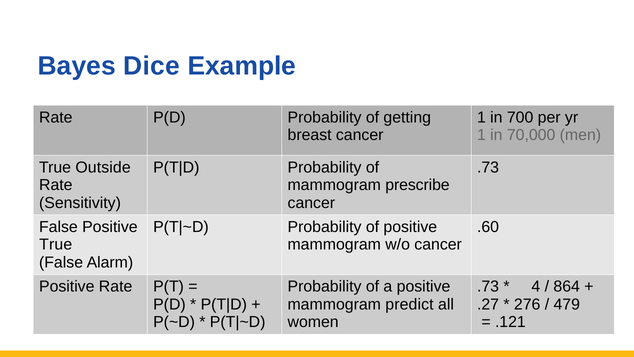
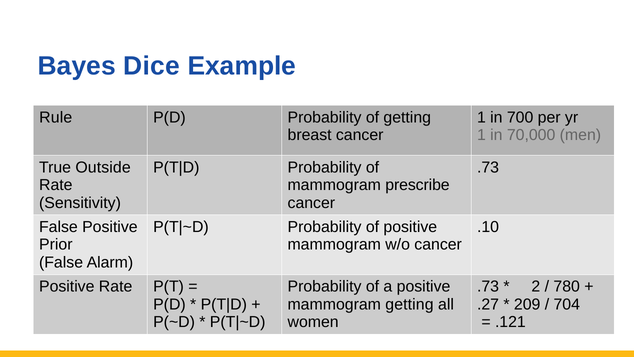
Rate at (56, 117): Rate -> Rule
.60: .60 -> .10
True at (56, 245): True -> Prior
4: 4 -> 2
864: 864 -> 780
mammogram predict: predict -> getting
276: 276 -> 209
479: 479 -> 704
